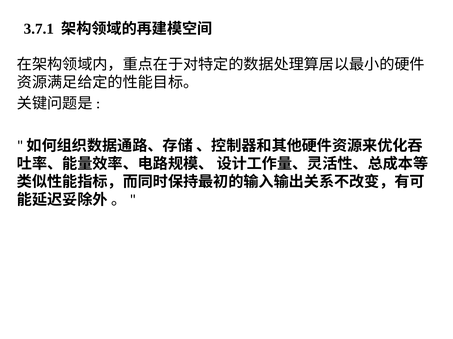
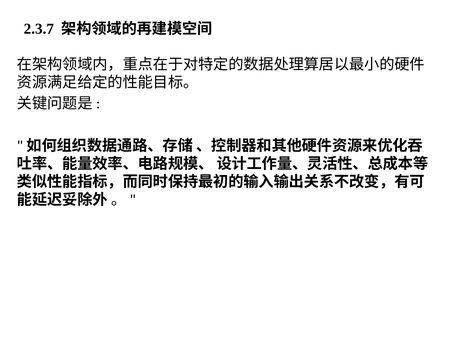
3.7.1: 3.7.1 -> 2.3.7
